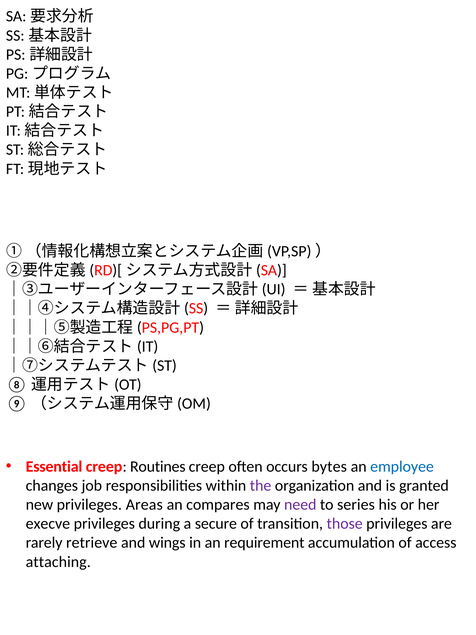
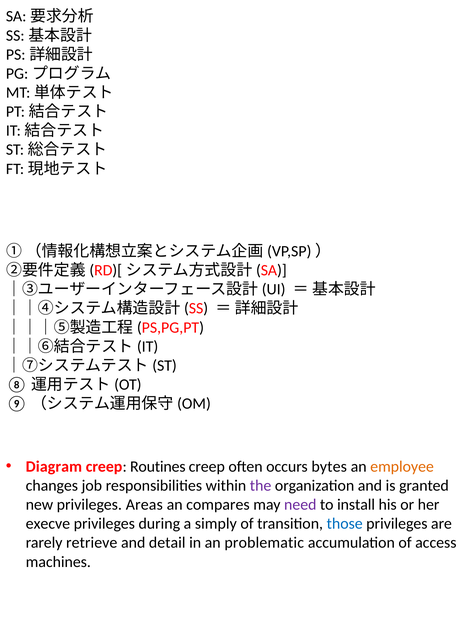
Essential: Essential -> Diagram
employee colour: blue -> orange
series: series -> install
secure: secure -> simply
those colour: purple -> blue
wings: wings -> detail
requirement: requirement -> problematic
attaching: attaching -> machines
